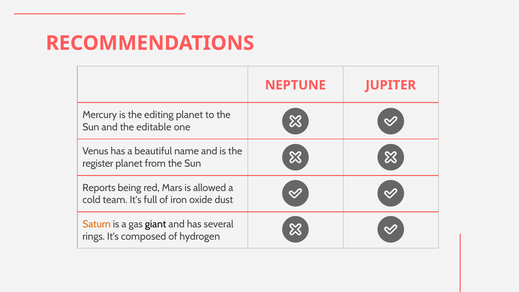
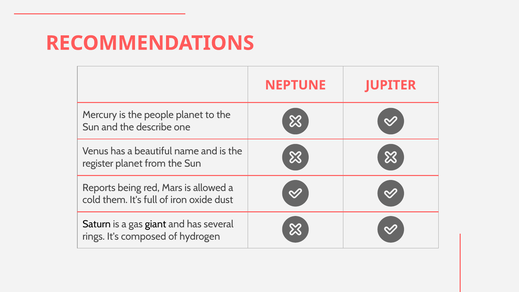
editing: editing -> people
editable: editable -> describe
team: team -> them
Saturn colour: orange -> black
